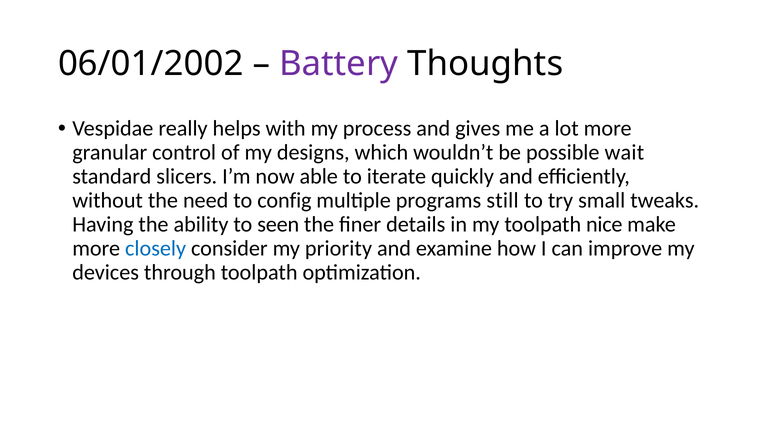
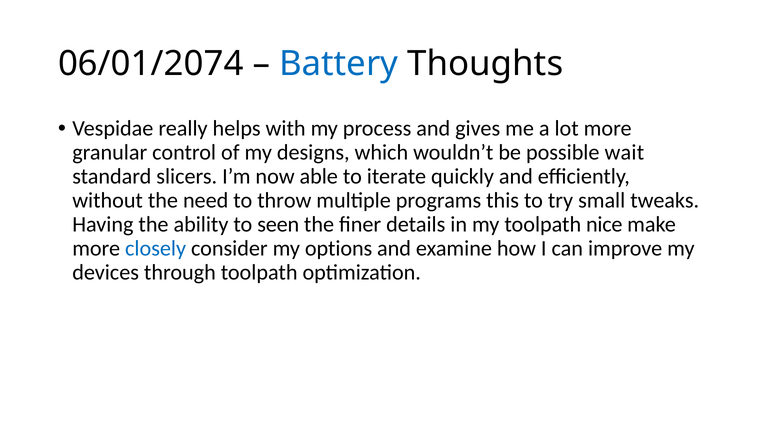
06/01/2002: 06/01/2002 -> 06/01/2074
Battery colour: purple -> blue
config: config -> throw
still: still -> this
priority: priority -> options
